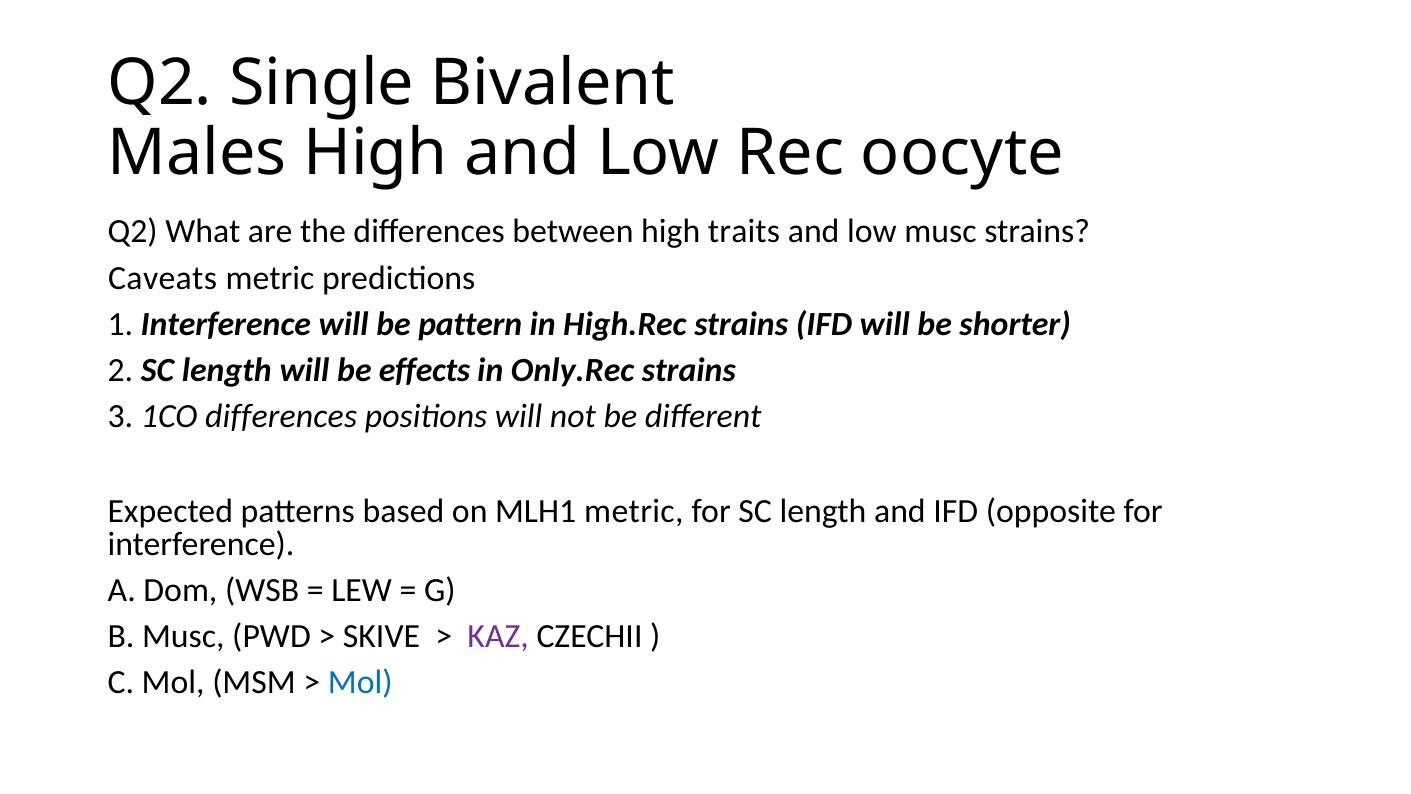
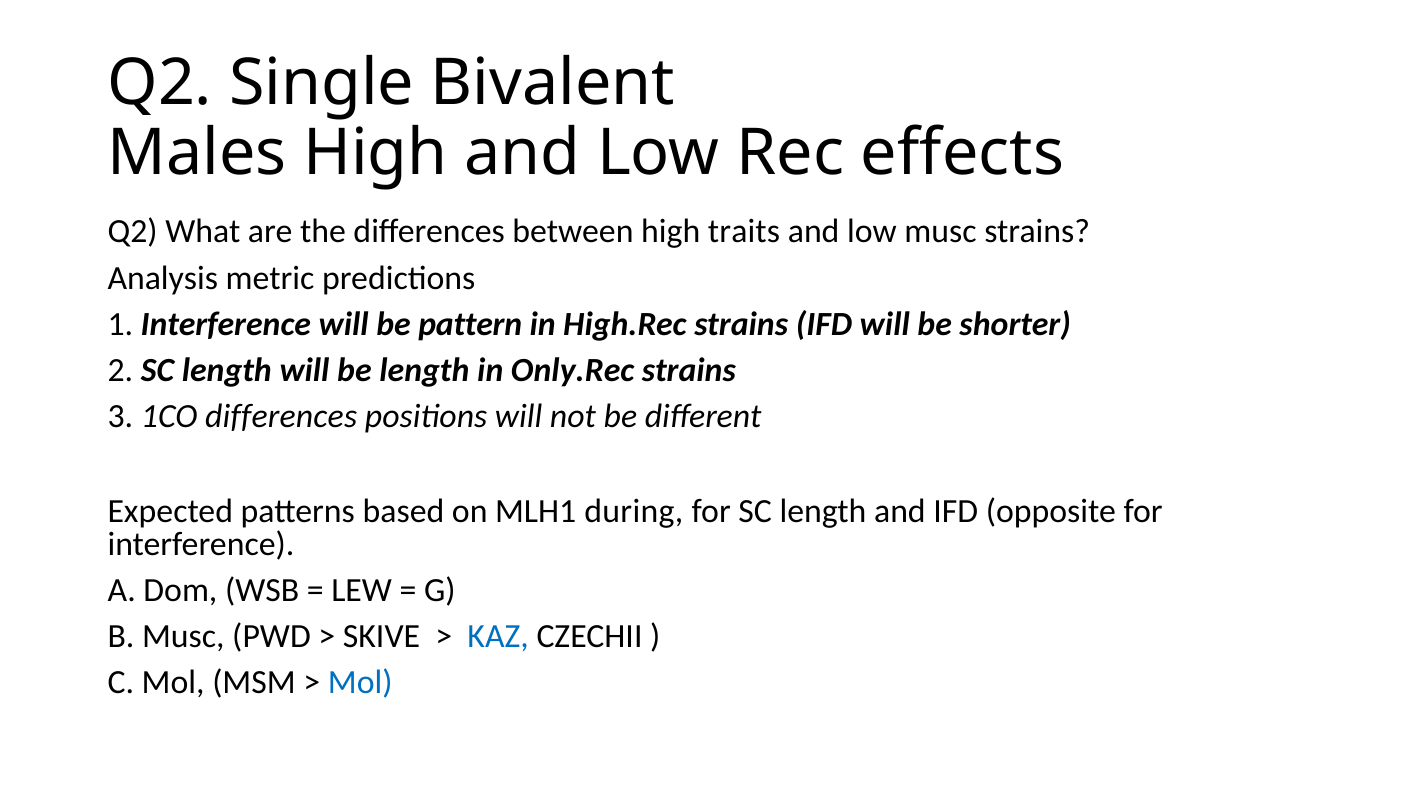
oocyte: oocyte -> effects
Caveats: Caveats -> Analysis
be effects: effects -> length
MLH1 metric: metric -> during
KAZ colour: purple -> blue
